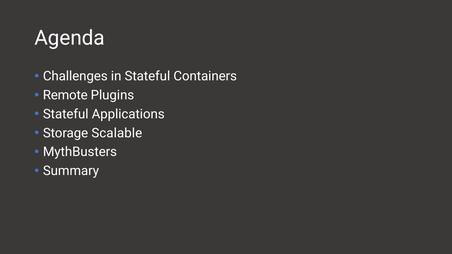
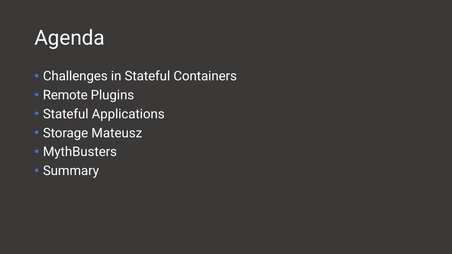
Scalable: Scalable -> Mateusz
